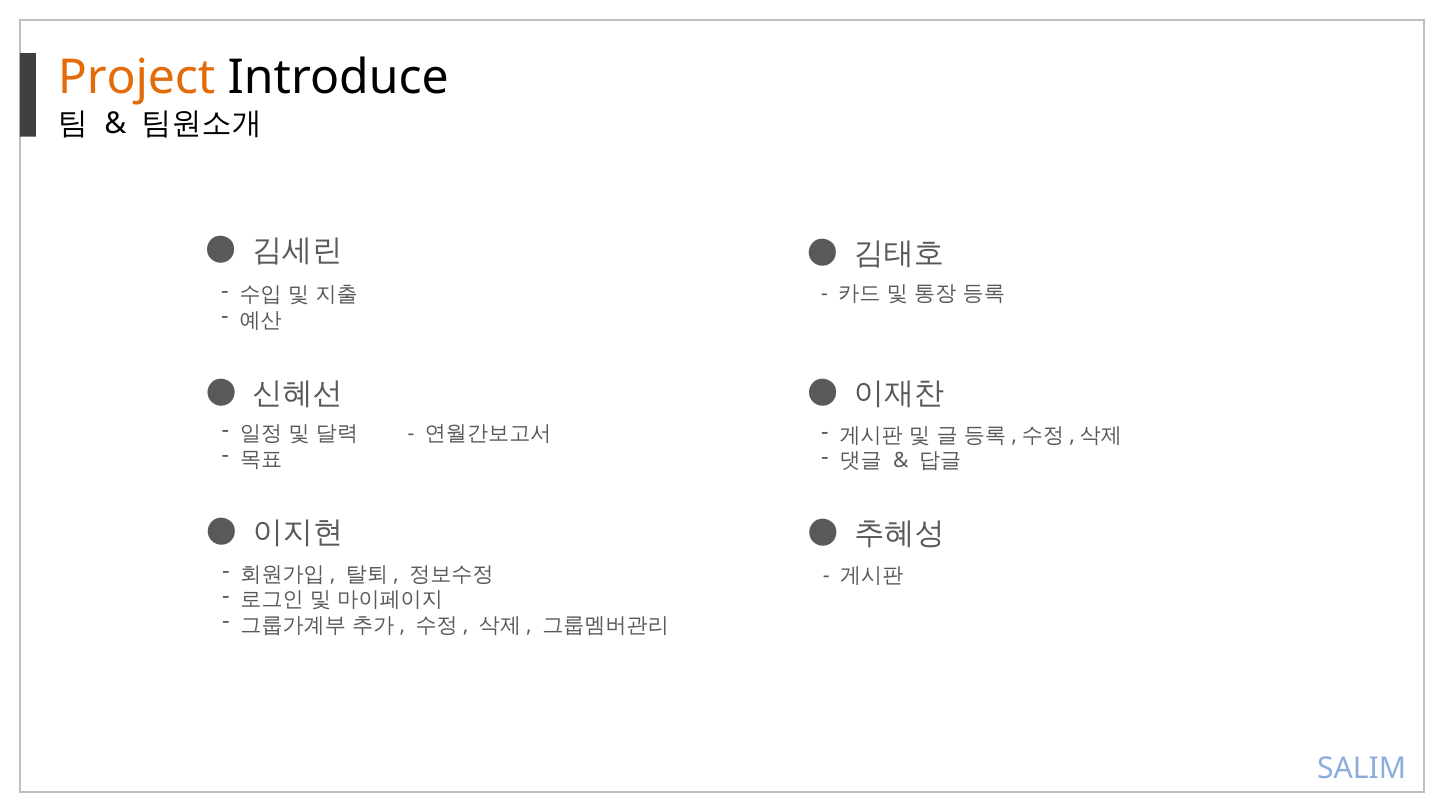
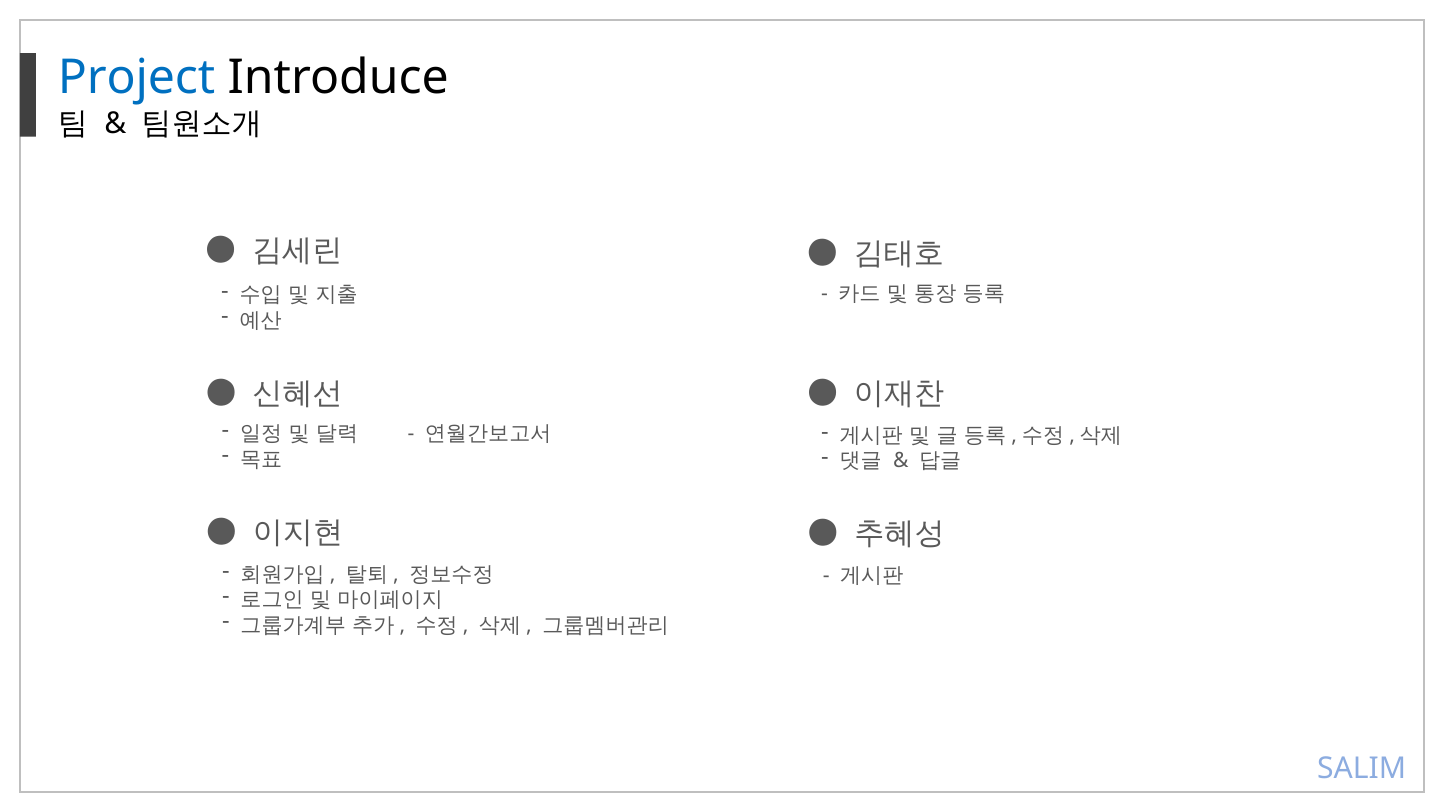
Project colour: orange -> blue
